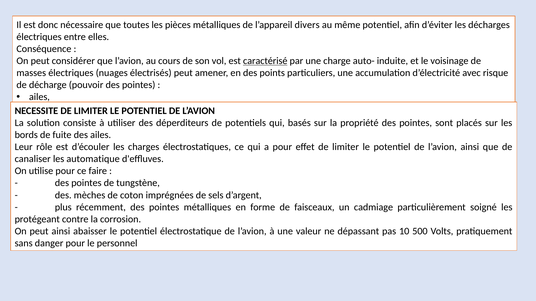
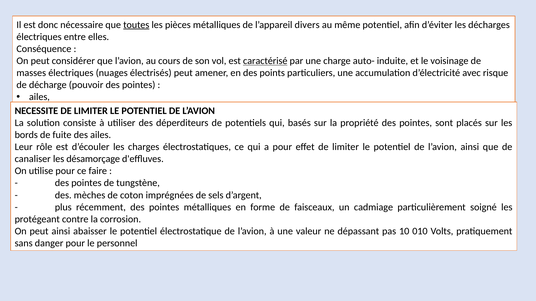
toutes underline: none -> present
automatique: automatique -> désamorçage
500: 500 -> 010
